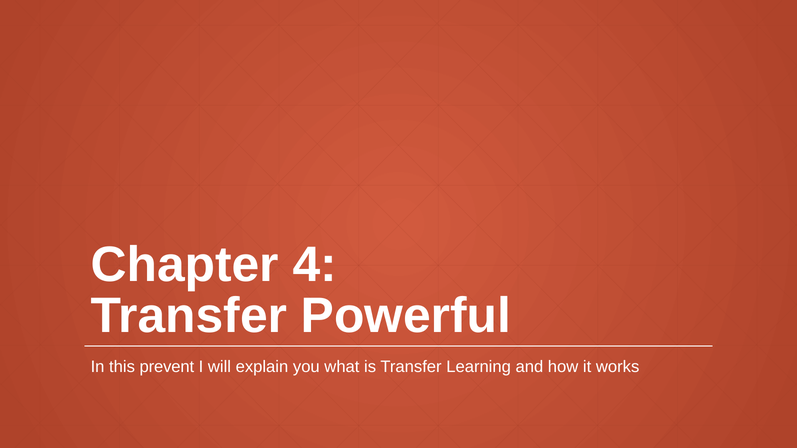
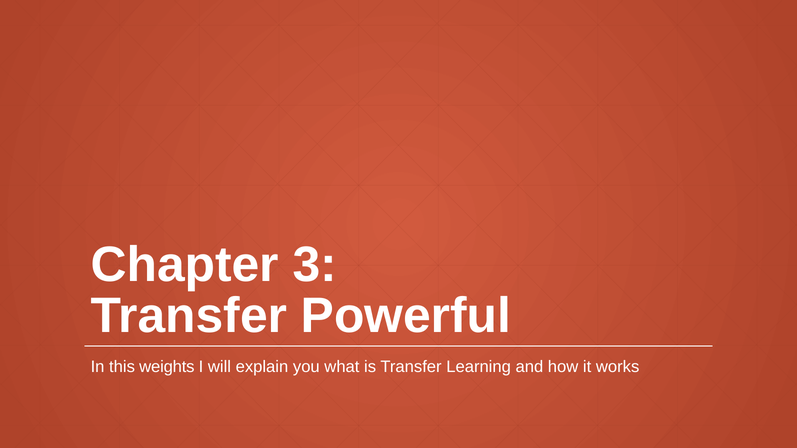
4: 4 -> 3
prevent: prevent -> weights
